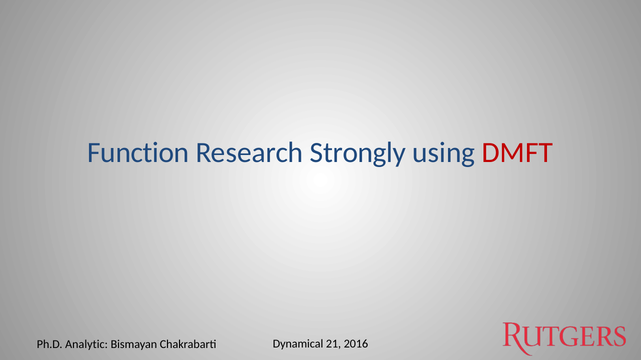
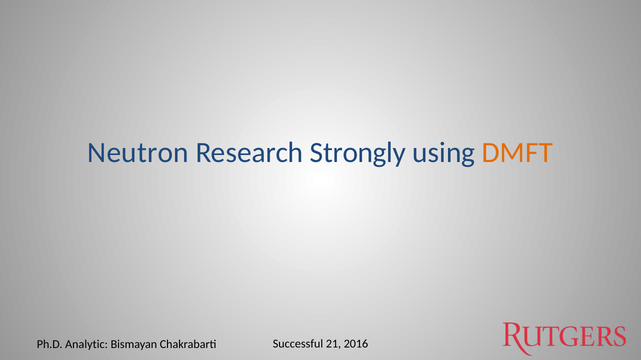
Function: Function -> Neutron
DMFT colour: red -> orange
Dynamical: Dynamical -> Successful
